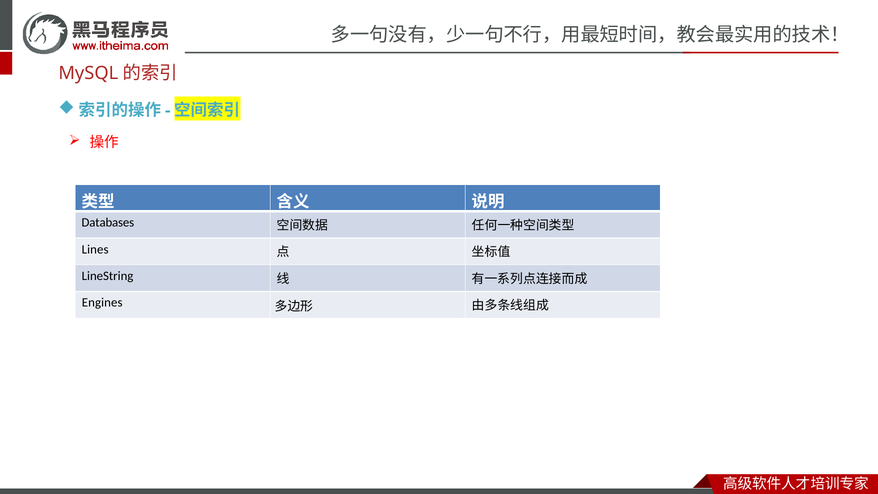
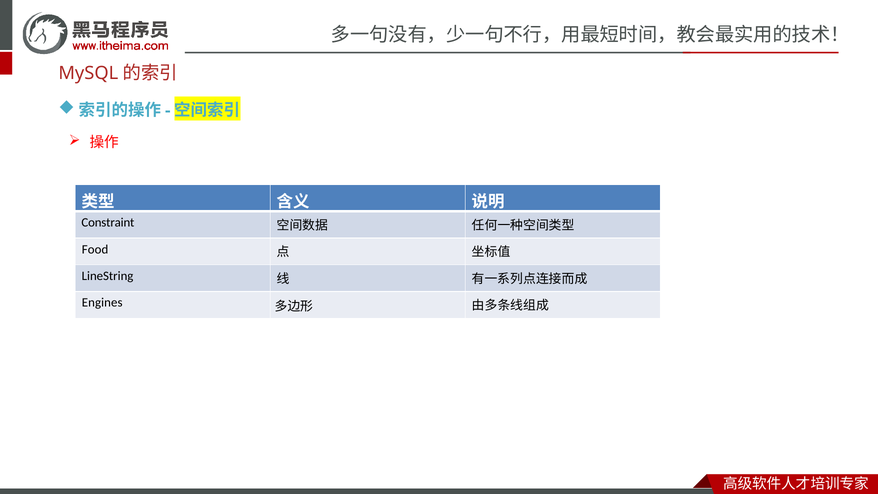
Databases: Databases -> Constraint
Lines: Lines -> Food
